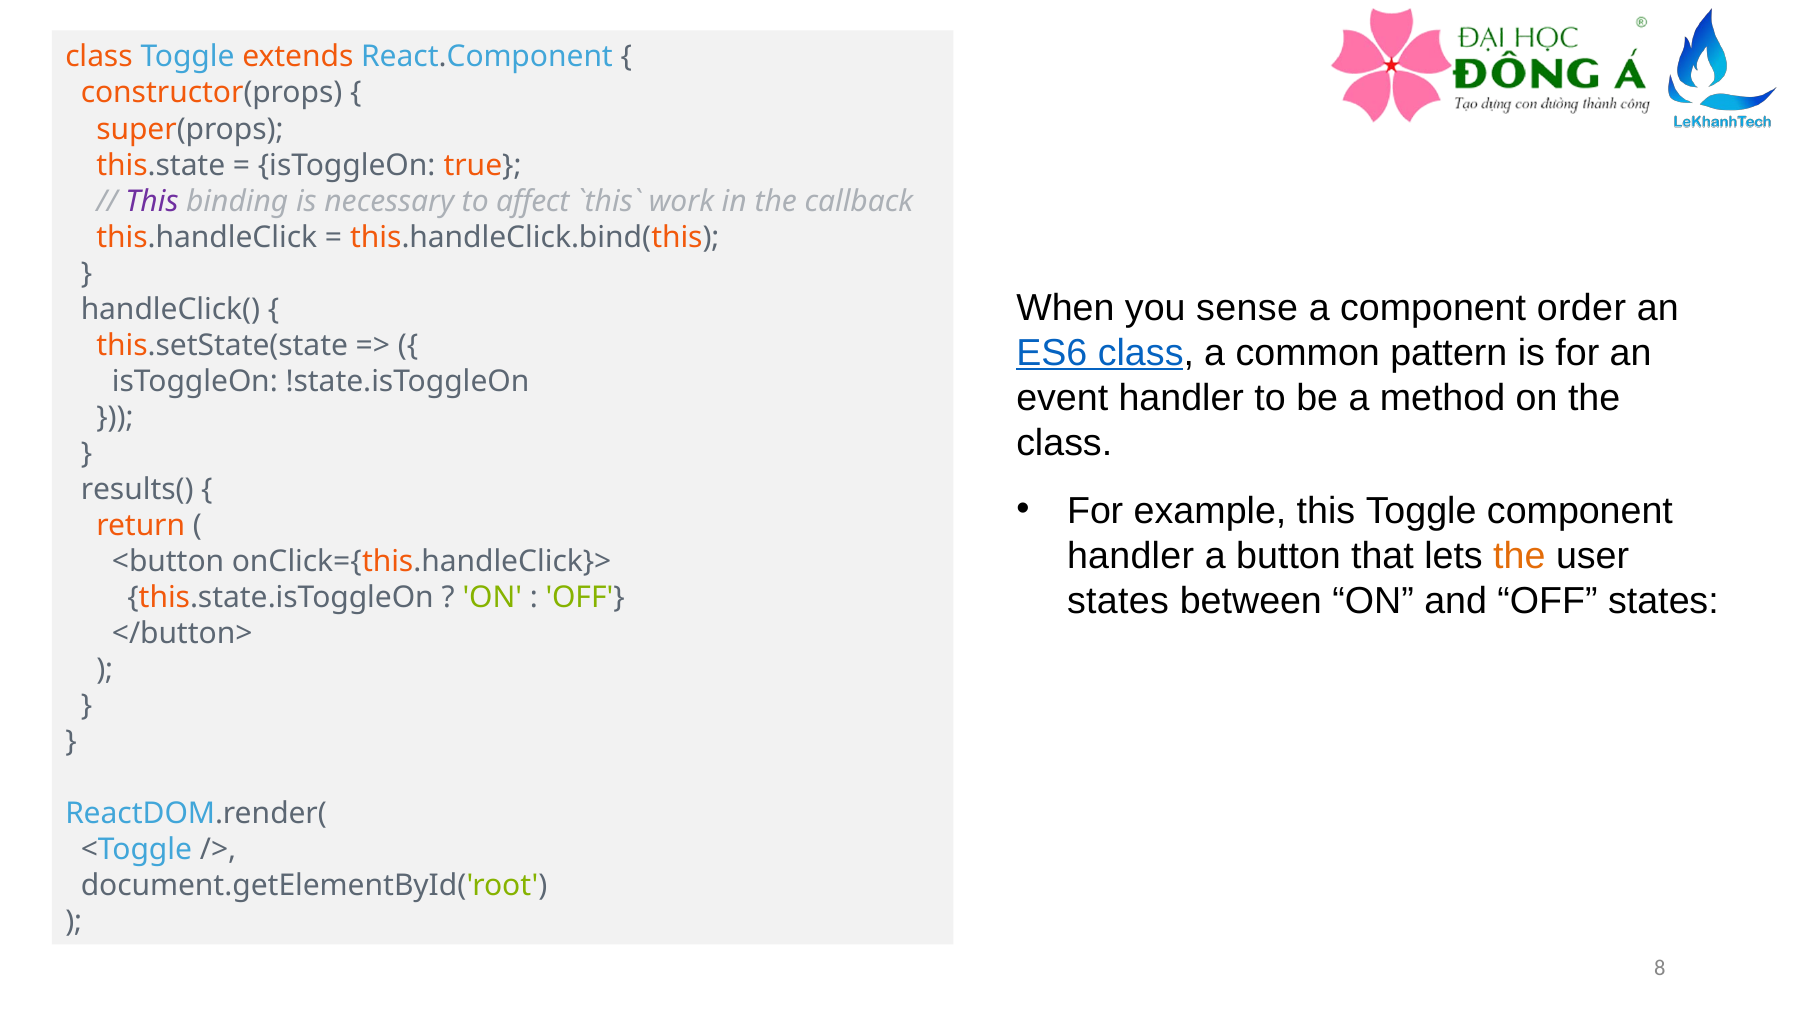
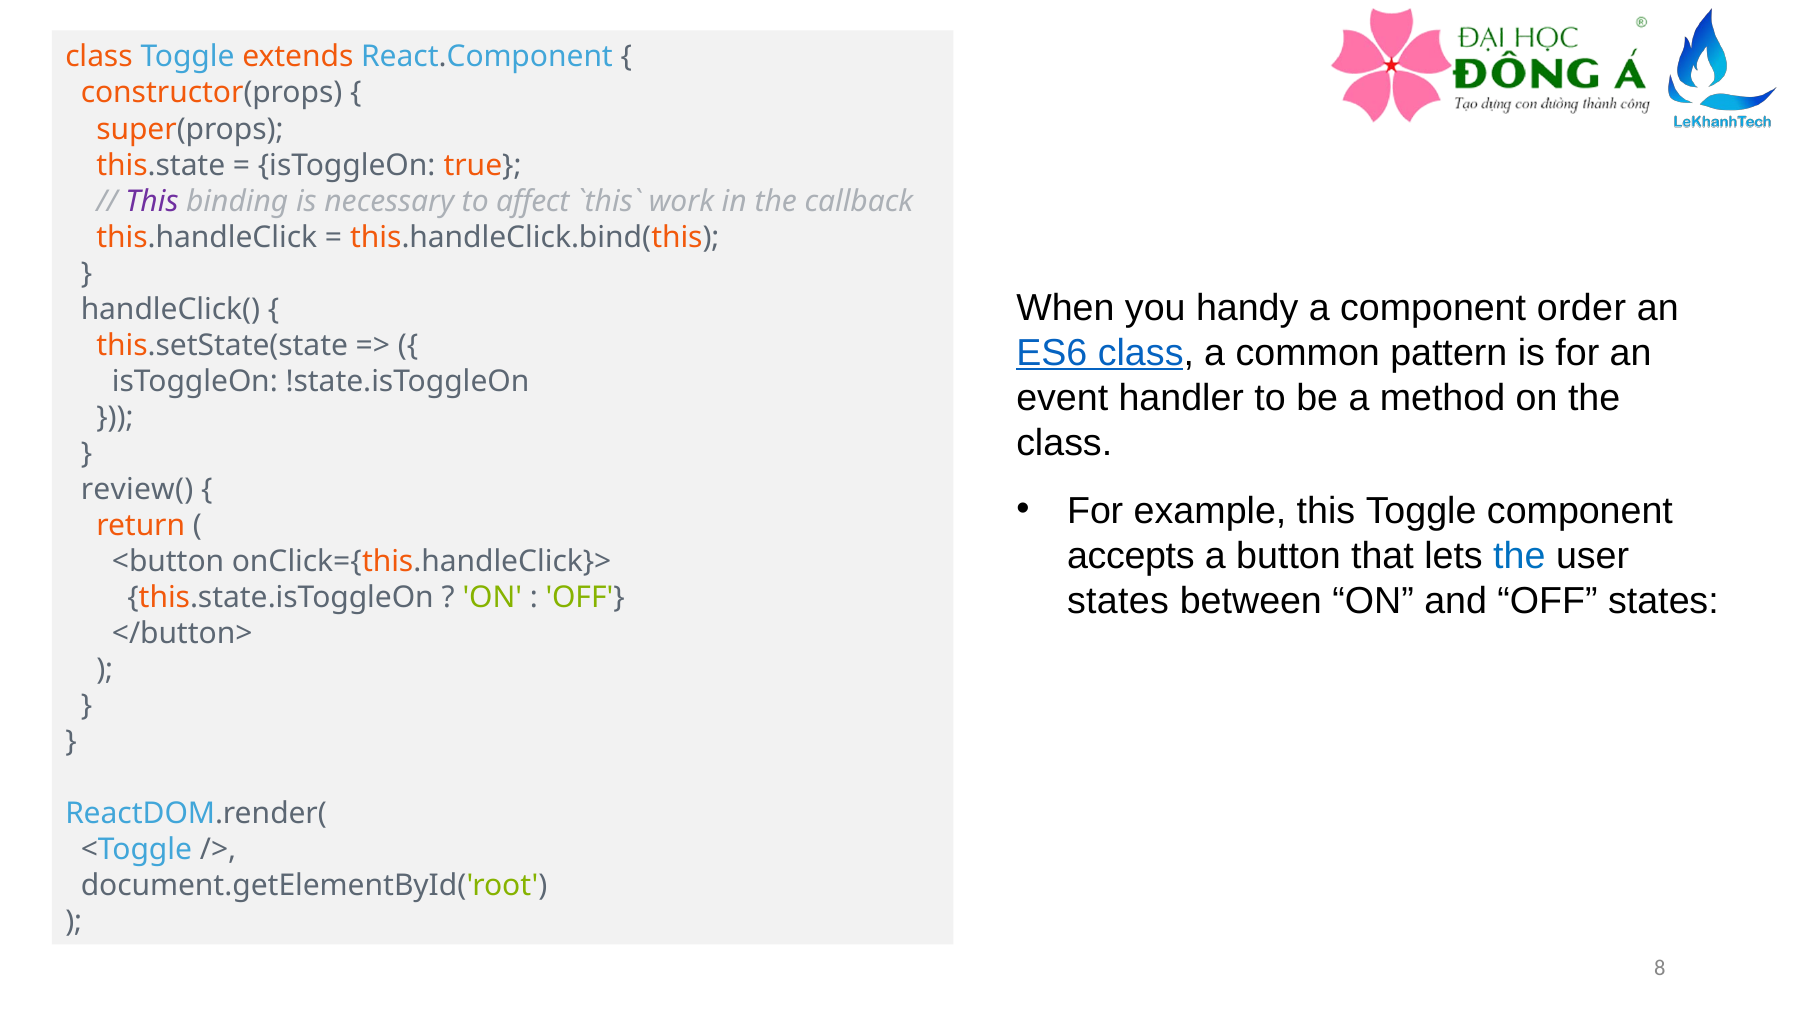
sense: sense -> handy
results(: results( -> review(
handler at (1131, 556): handler -> accepts
the at (1519, 556) colour: orange -> blue
